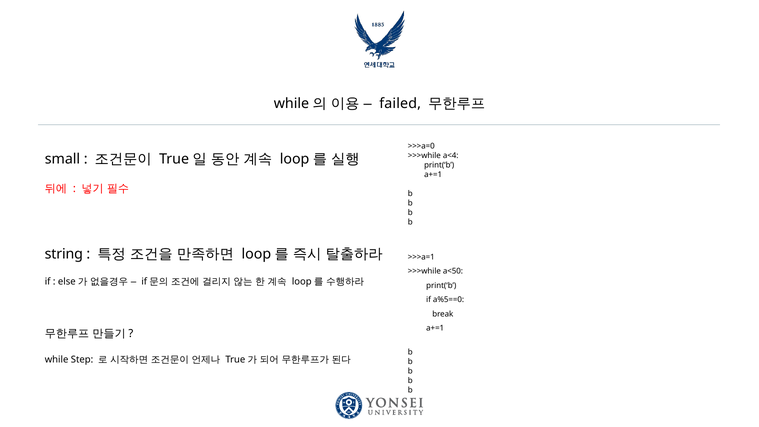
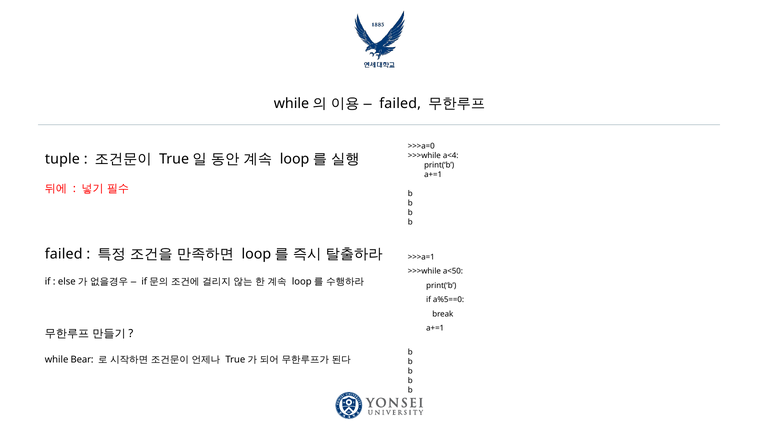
small: small -> tuple
string at (64, 254): string -> failed
Step: Step -> Bear
